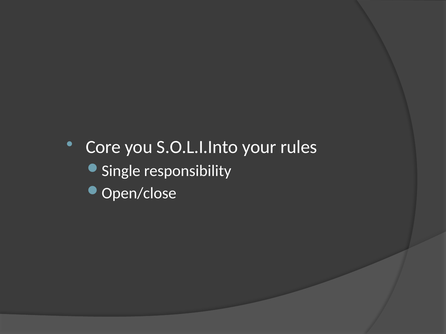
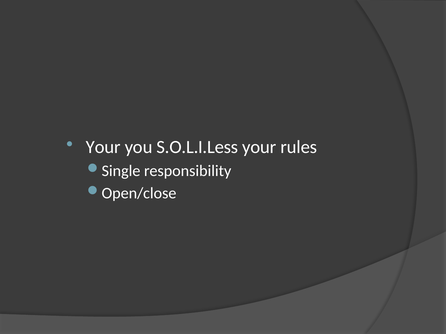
Core at (103, 147): Core -> Your
S.O.L.I.Into: S.O.L.I.Into -> S.O.L.I.Less
